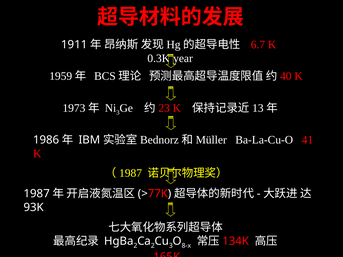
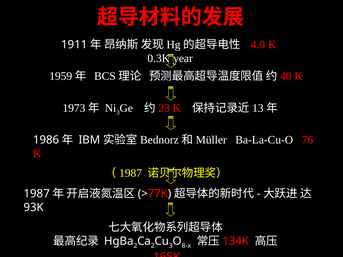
6.7: 6.7 -> 4.0
41: 41 -> 76
